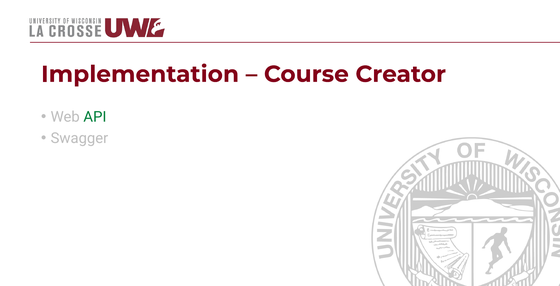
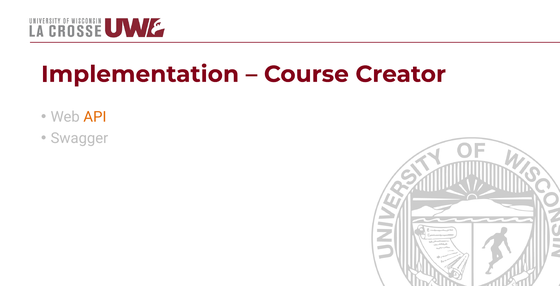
API colour: green -> orange
